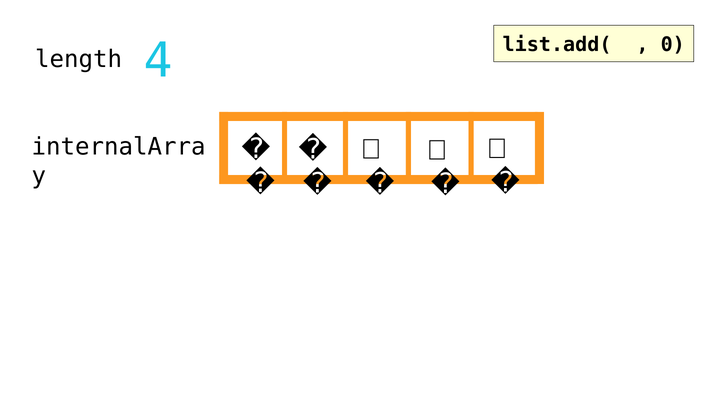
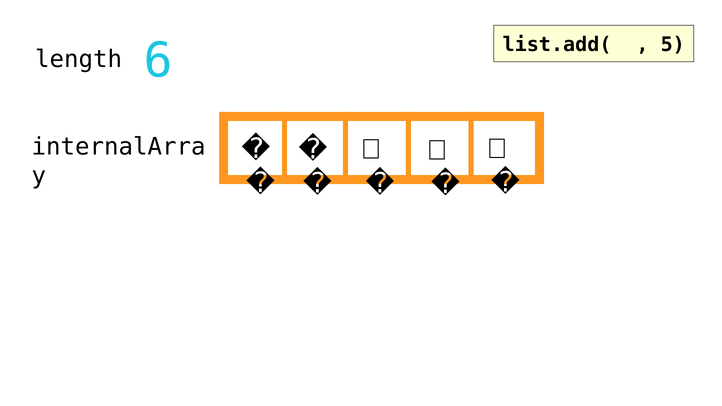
4: 4 -> 6
0: 0 -> 5
